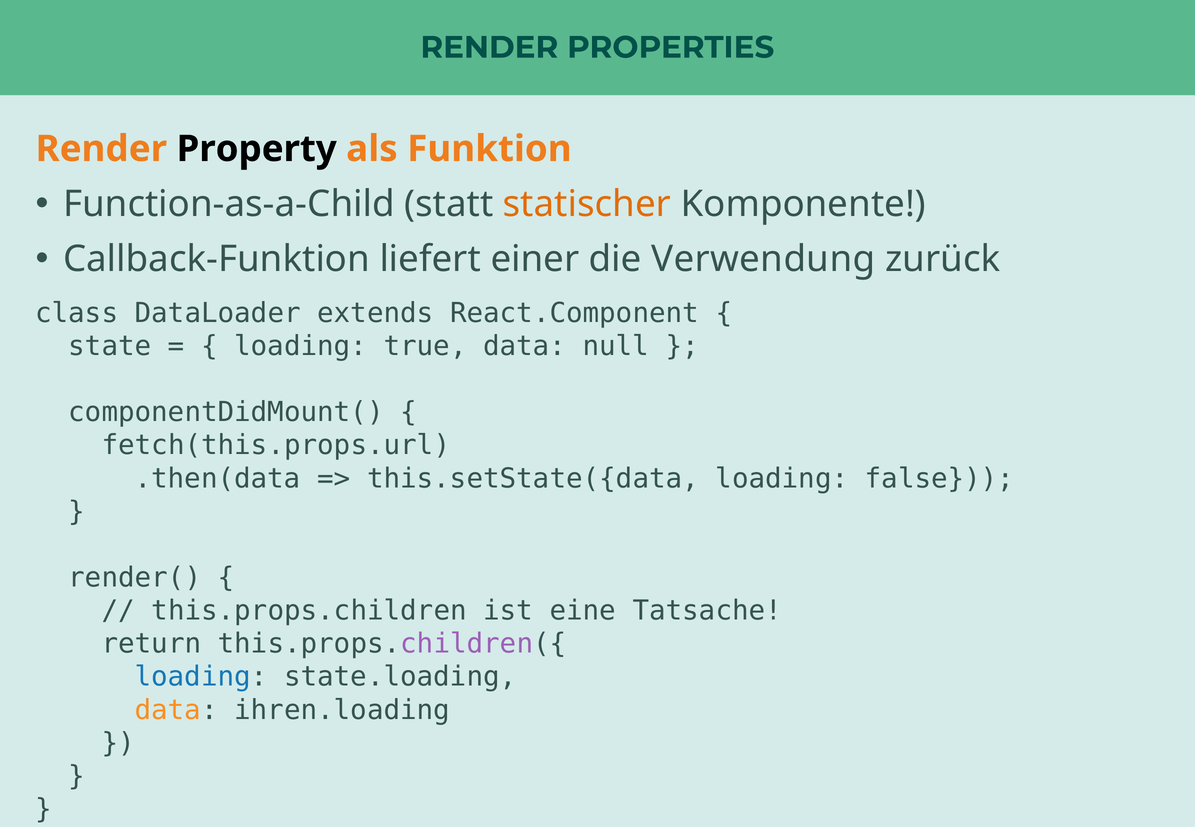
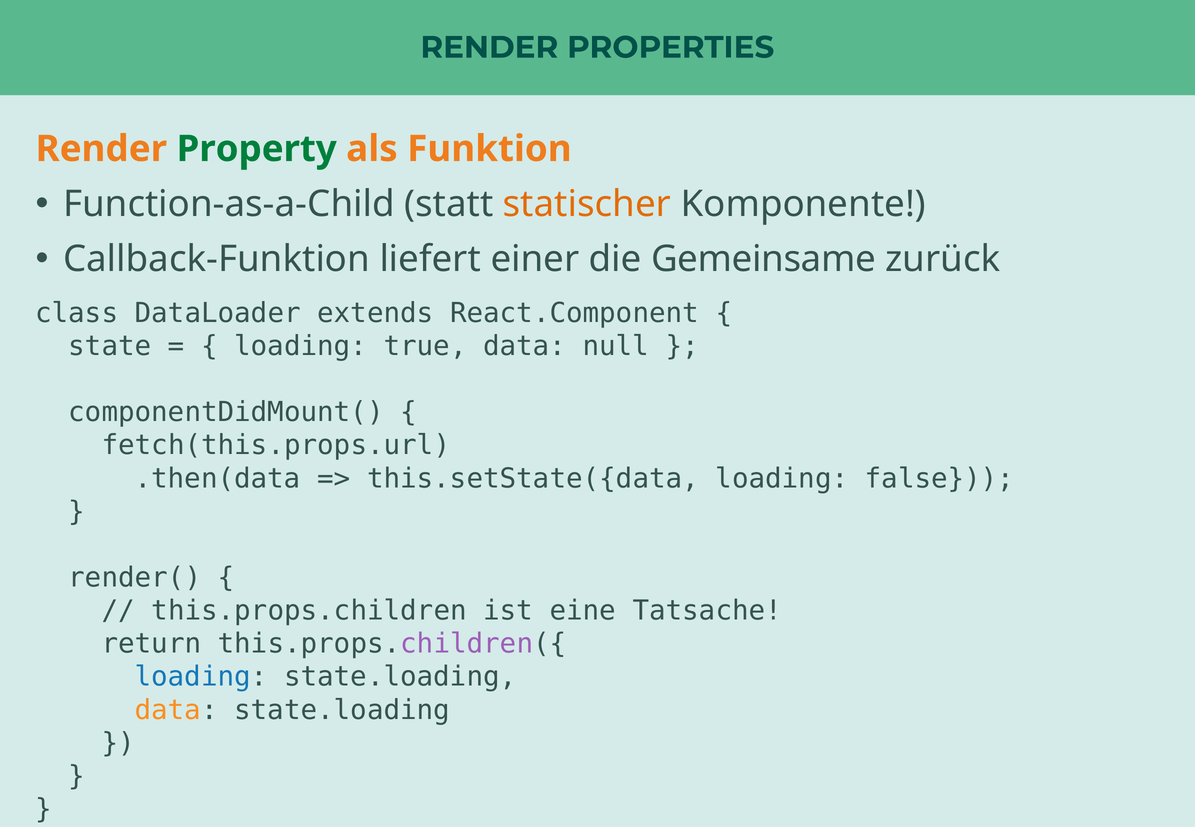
Property colour: black -> green
Verwendung: Verwendung -> Gemeinsame
data ihren.loading: ihren.loading -> state.loading
